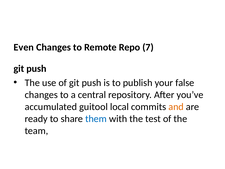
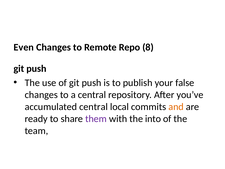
7: 7 -> 8
accumulated guitool: guitool -> central
them colour: blue -> purple
test: test -> into
